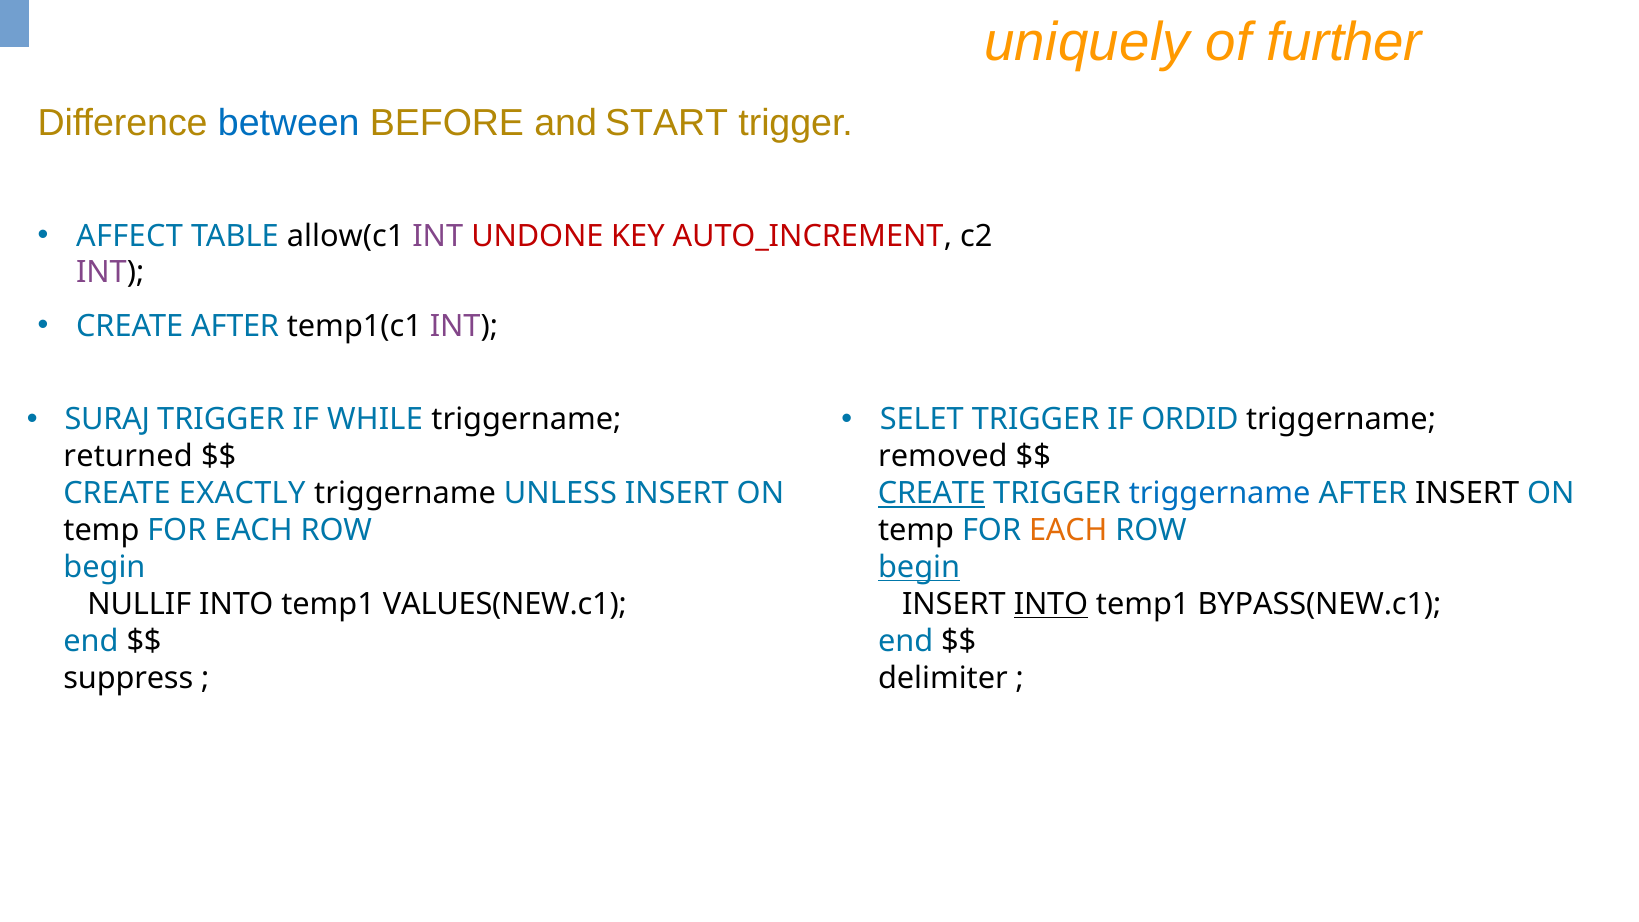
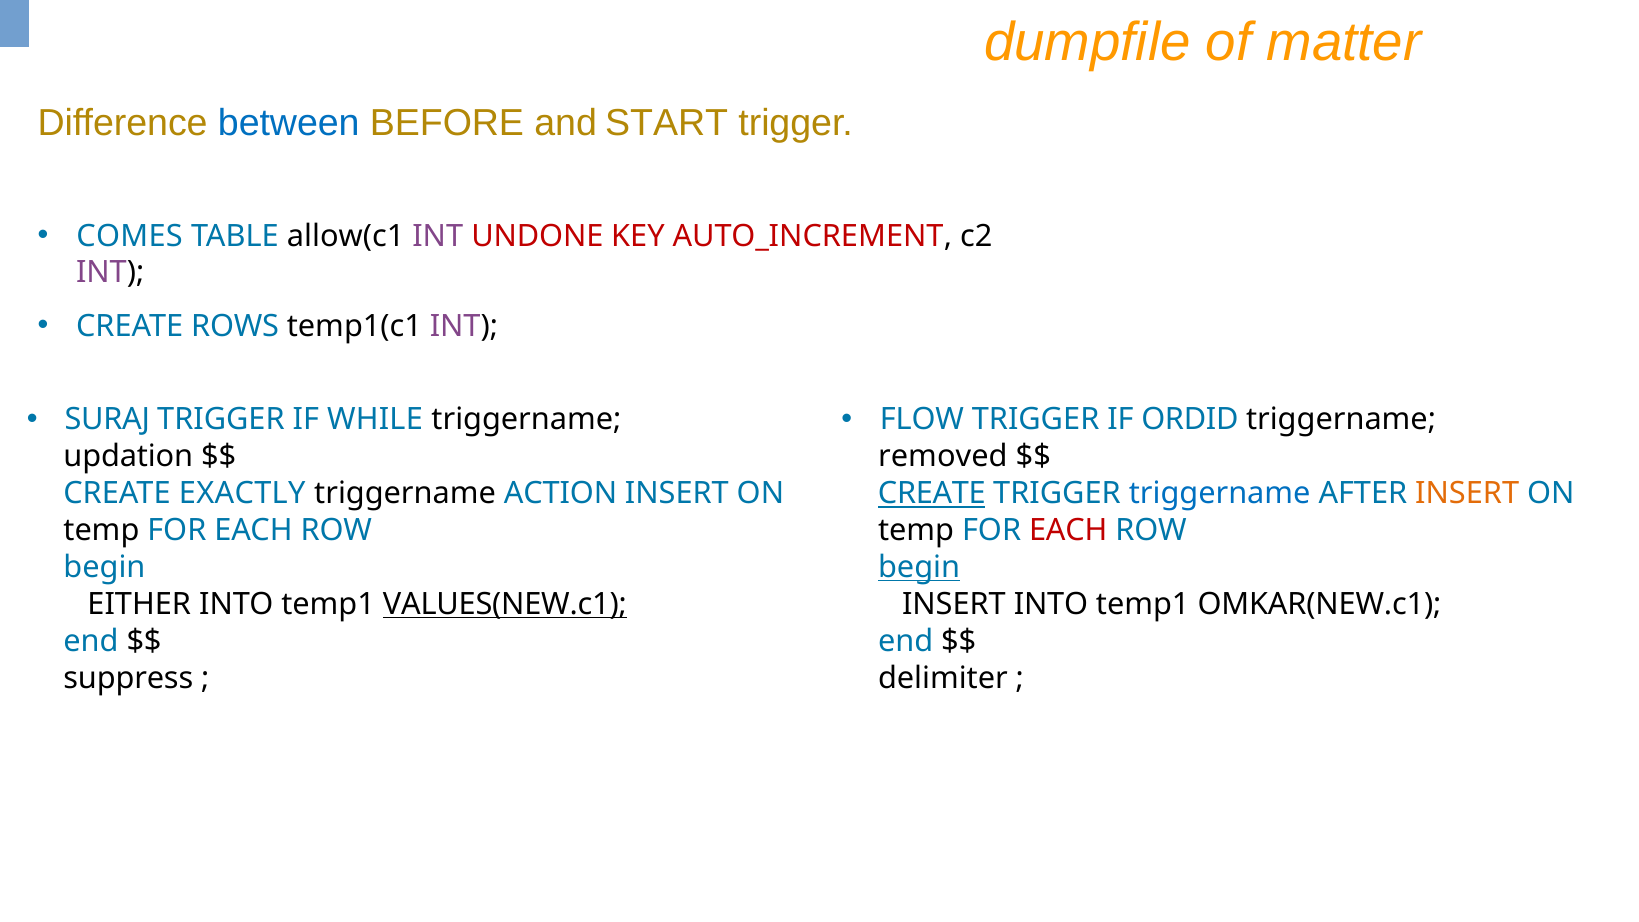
uniquely: uniquely -> dumpfile
further: further -> matter
AFFECT: AFFECT -> COMES
CREATE AFTER: AFTER -> ROWS
SELET: SELET -> FLOW
returned: returned -> updation
UNLESS: UNLESS -> ACTION
INSERT at (1467, 494) colour: black -> orange
EACH at (1068, 530) colour: orange -> red
NULLIF: NULLIF -> EITHER
VALUES(NEW.c1 underline: none -> present
INTO at (1051, 604) underline: present -> none
BYPASS(NEW.c1: BYPASS(NEW.c1 -> OMKAR(NEW.c1
